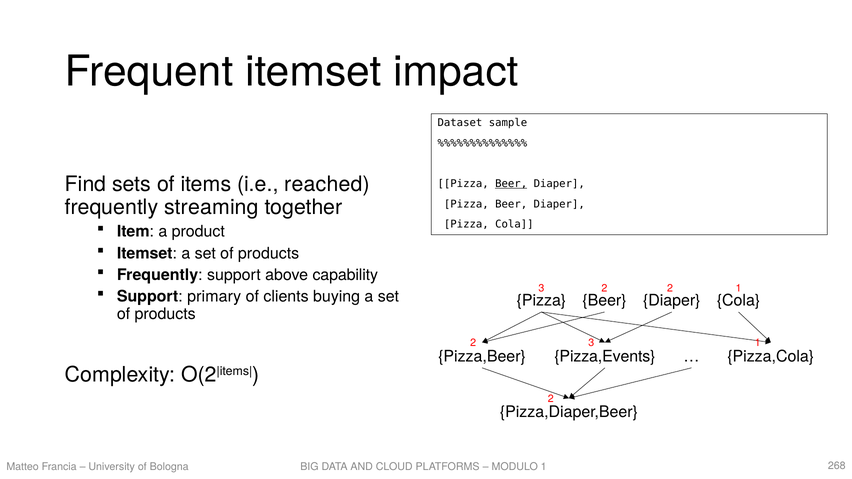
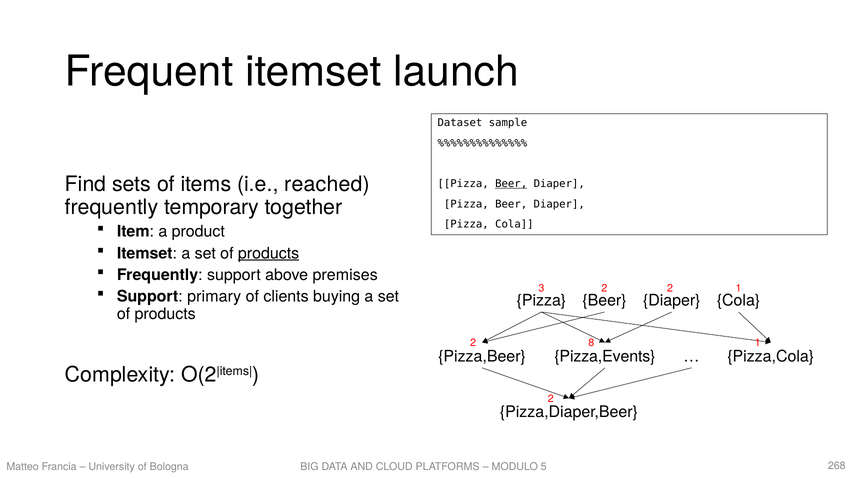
impact: impact -> launch
streaming: streaming -> temporary
products at (269, 253) underline: none -> present
capability: capability -> premises
2 3: 3 -> 8
1 at (544, 467): 1 -> 5
